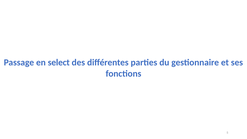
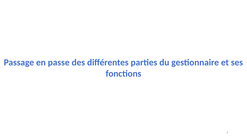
select: select -> passe
